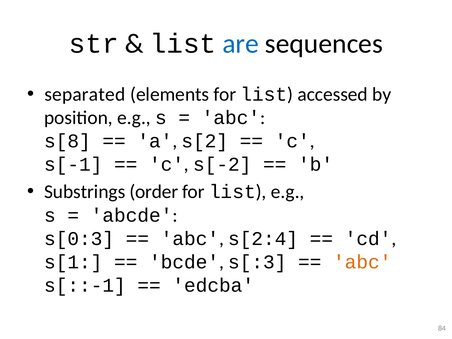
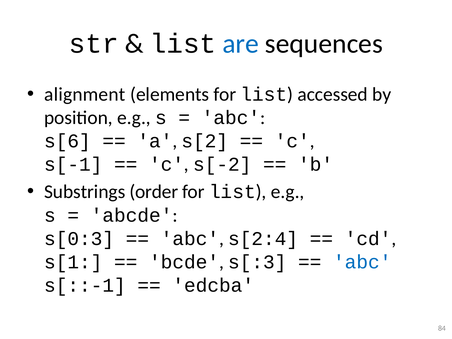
separated: separated -> alignment
s[8: s[8 -> s[6
abc at (362, 262) colour: orange -> blue
